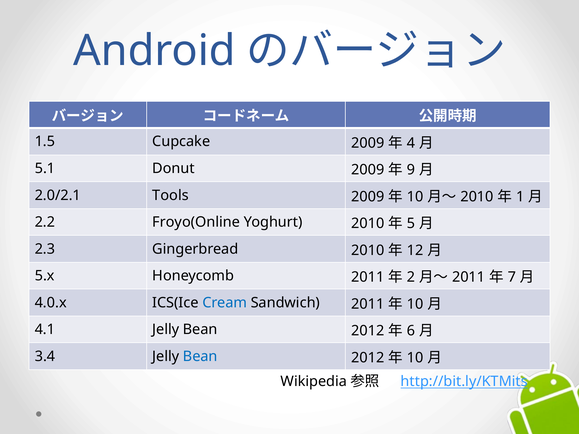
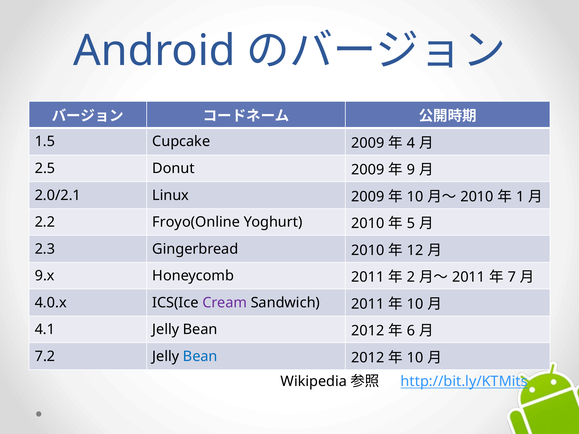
5.1: 5.1 -> 2.5
Tools: Tools -> Linux
5.x: 5.x -> 9.x
Cream colour: blue -> purple
3.4: 3.4 -> 7.2
